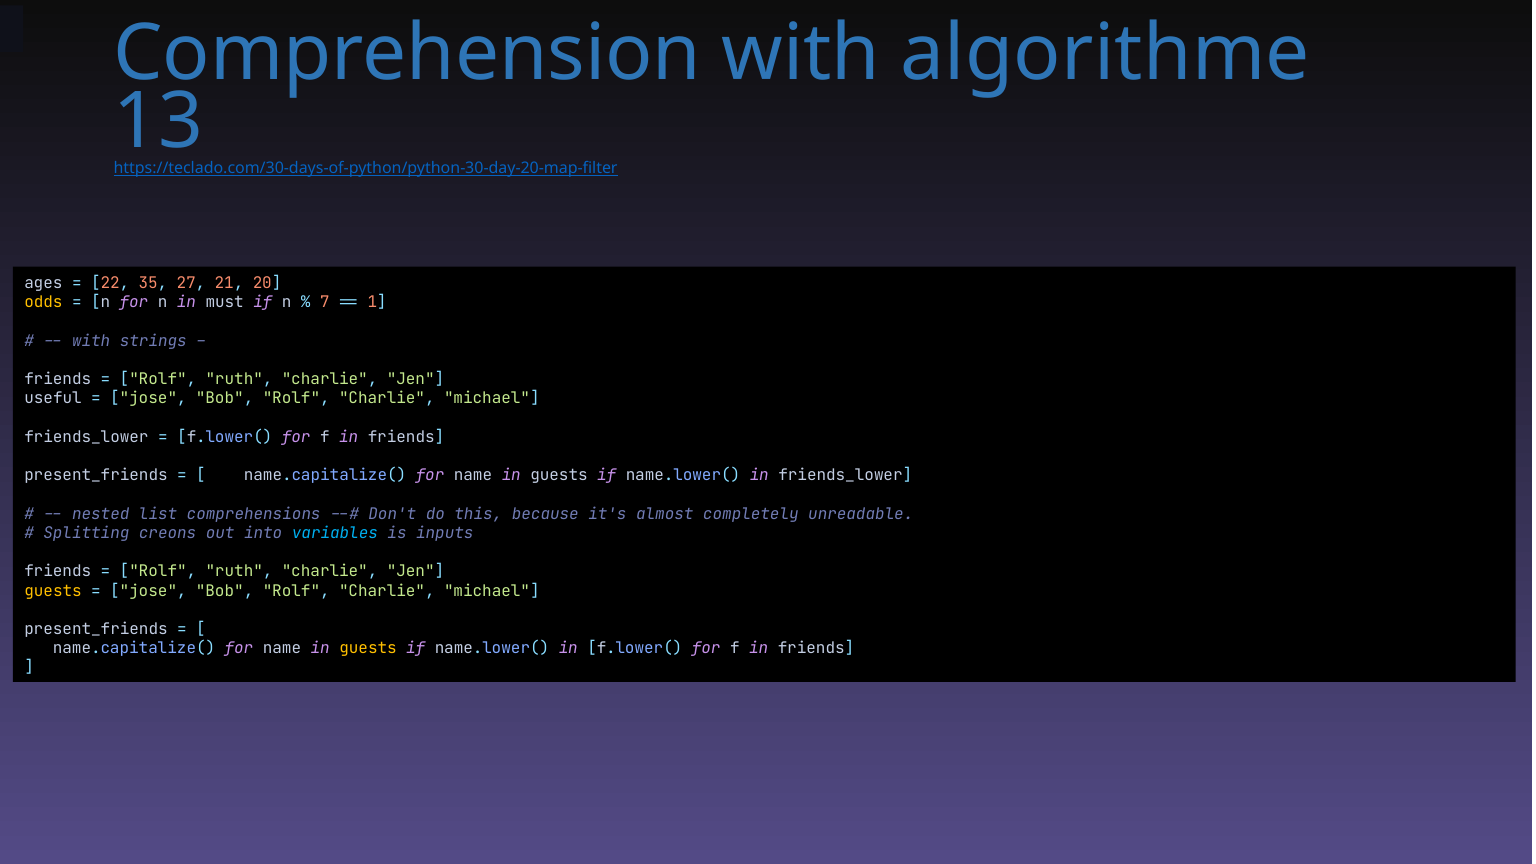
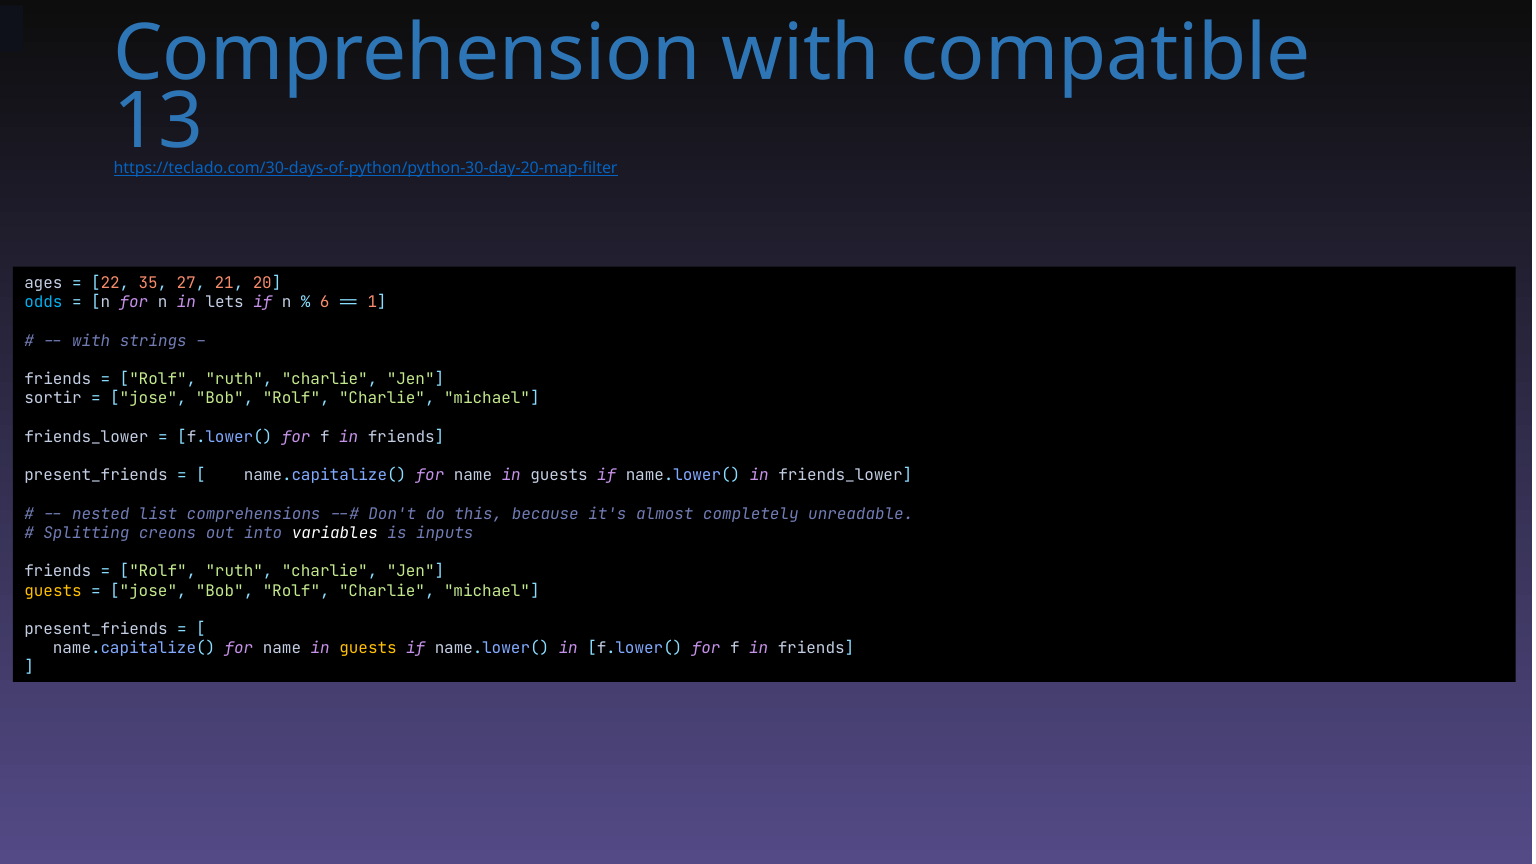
algorithme: algorithme -> compatible
odds colour: yellow -> light blue
must: must -> lets
7: 7 -> 6
useful: useful -> sortir
variables colour: light blue -> white
